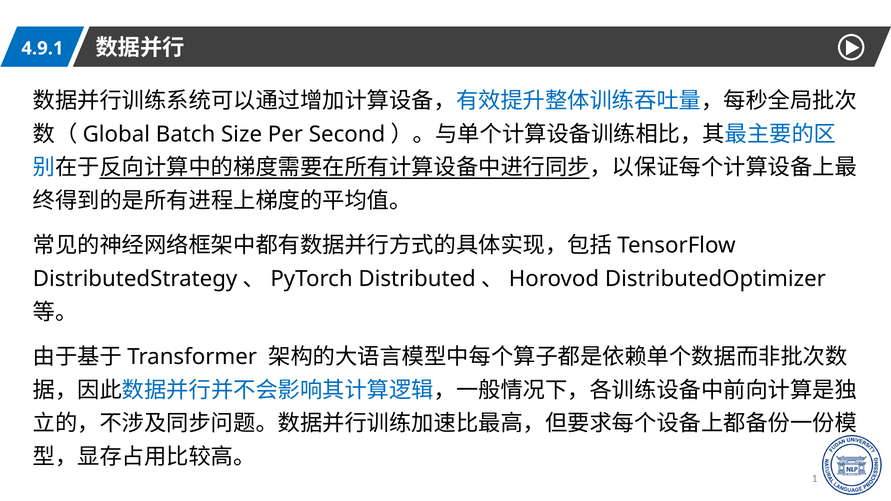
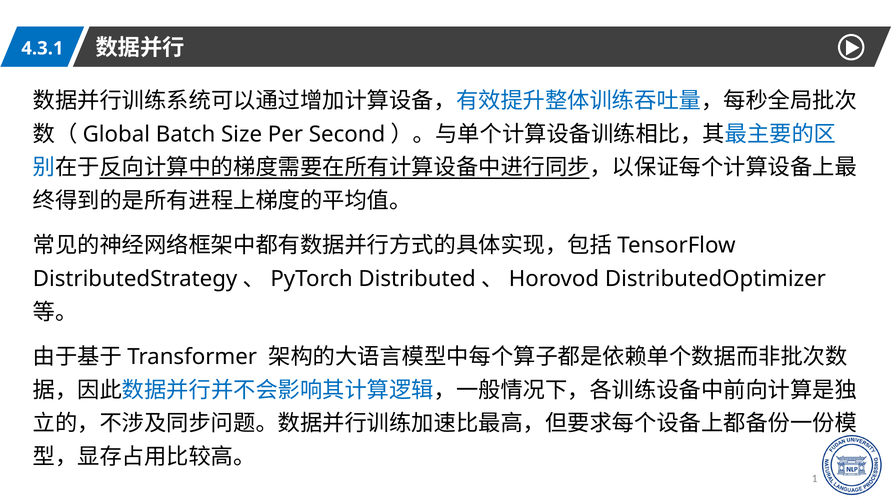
4.9.1: 4.9.1 -> 4.3.1
